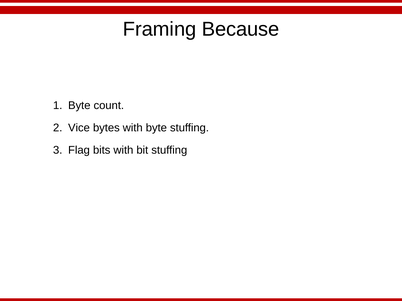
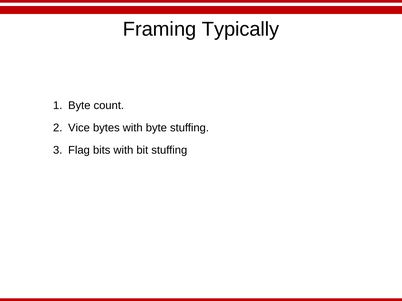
Because: Because -> Typically
